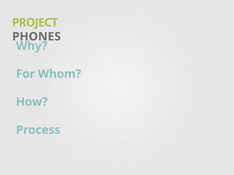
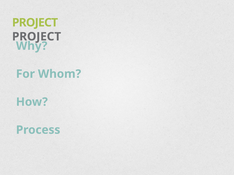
PHONES at (37, 37): PHONES -> PROJECT
